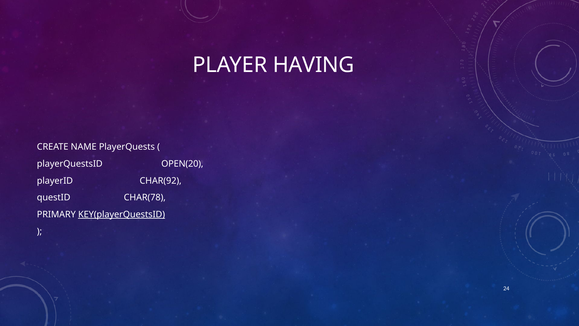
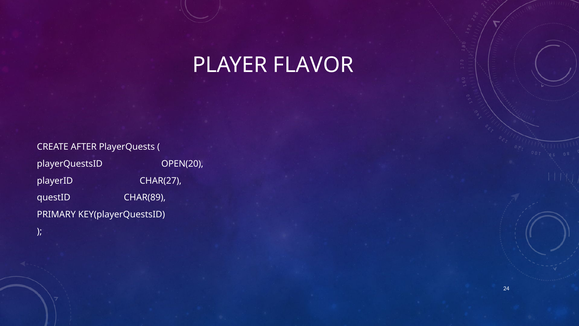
HAVING: HAVING -> FLAVOR
NAME: NAME -> AFTER
CHAR(92: CHAR(92 -> CHAR(27
CHAR(78: CHAR(78 -> CHAR(89
KEY(playerQuestsID underline: present -> none
